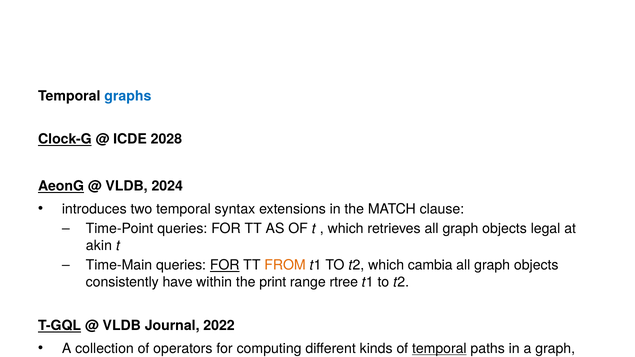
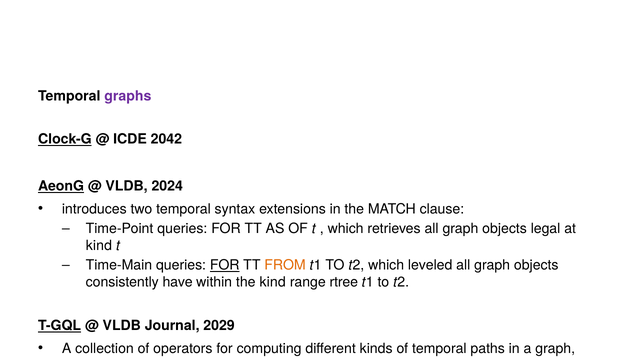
graphs at (128, 96) colour: blue -> purple
2028: 2028 -> 2042
akin at (99, 246): akin -> kind
cambia: cambia -> leveled
the print: print -> kind
2022: 2022 -> 2029
temporal at (439, 349) underline: present -> none
